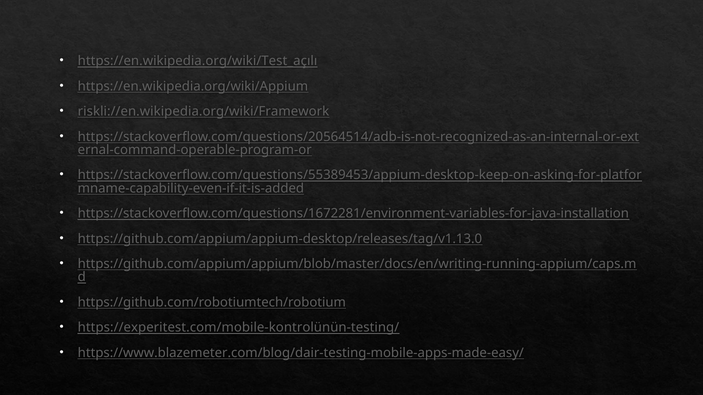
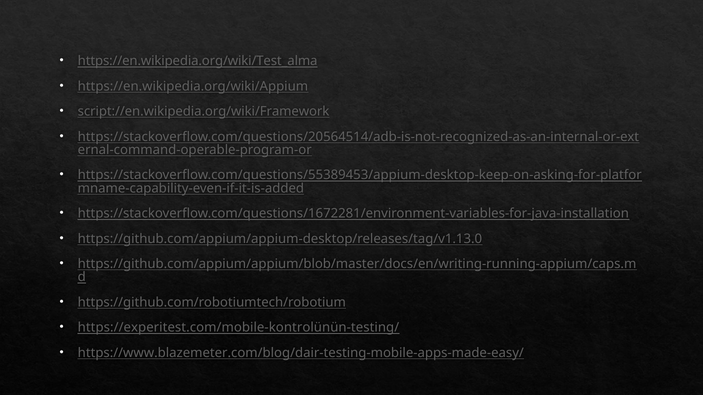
https://en.wikipedia.org/wiki/Test_açılı: https://en.wikipedia.org/wiki/Test_açılı -> https://en.wikipedia.org/wiki/Test_alma
riskli://en.wikipedia.org/wiki/Framework: riskli://en.wikipedia.org/wiki/Framework -> script://en.wikipedia.org/wiki/Framework
